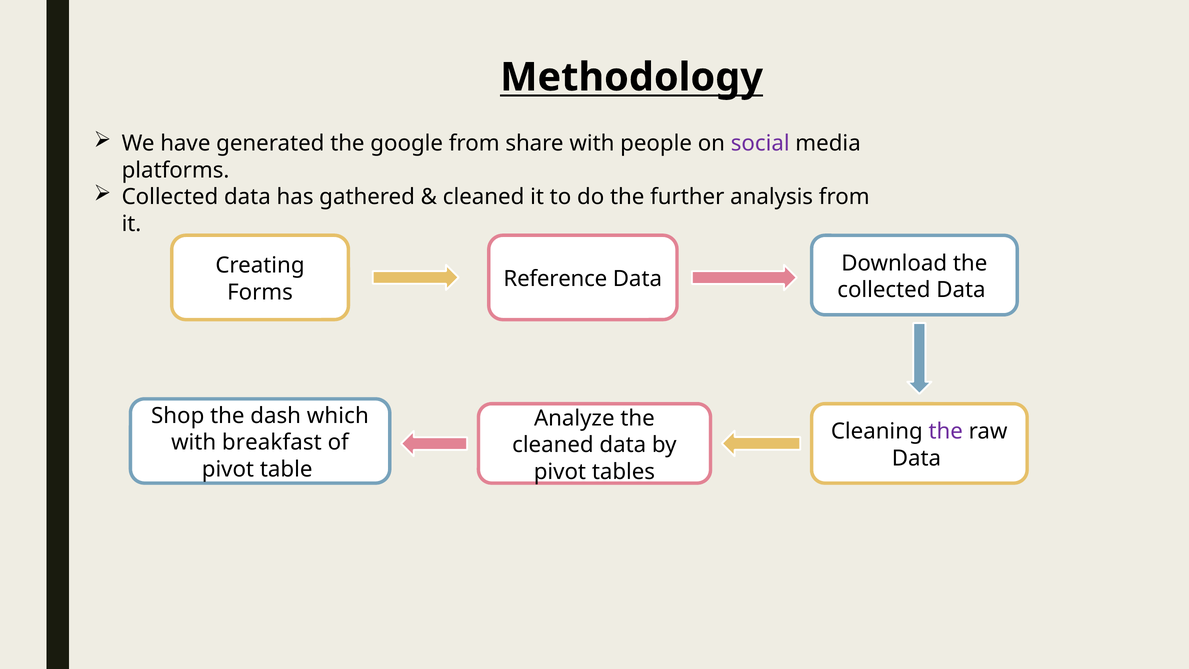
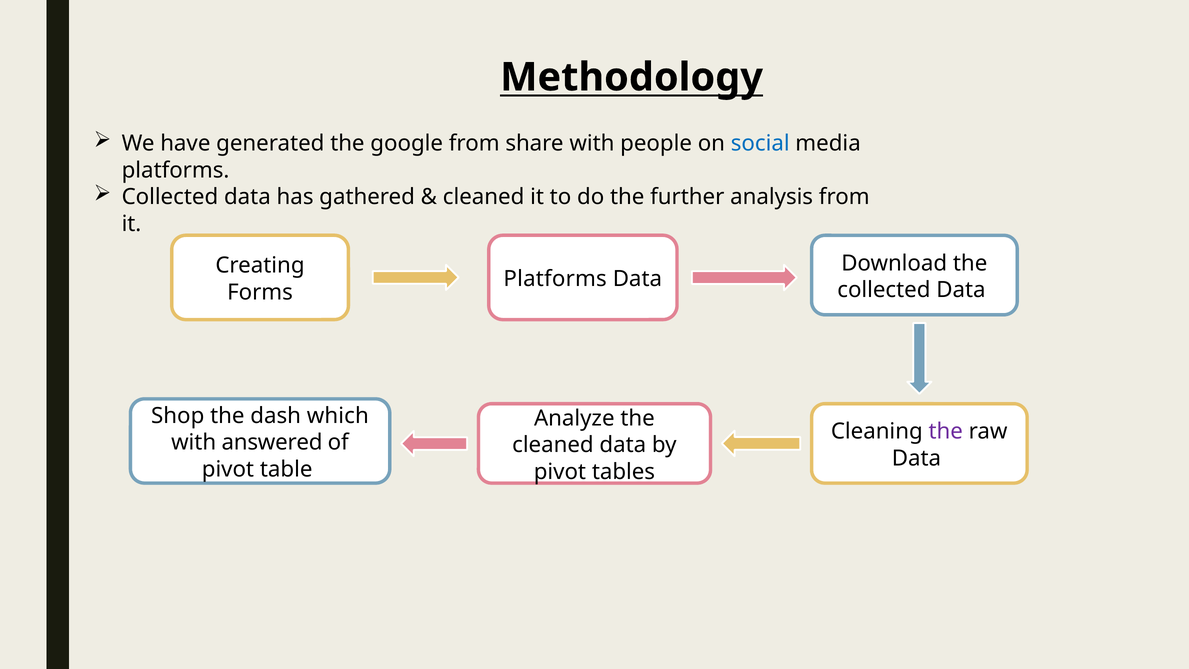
social colour: purple -> blue
Reference at (555, 279): Reference -> Platforms
breakfast: breakfast -> answered
